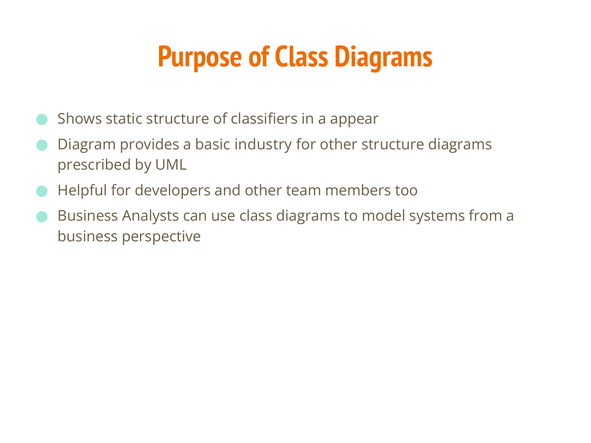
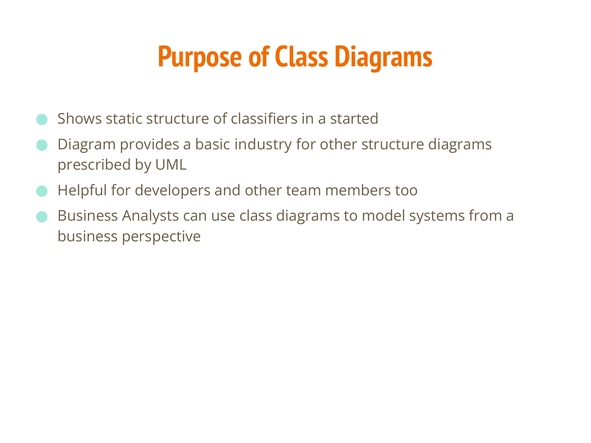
appear: appear -> started
